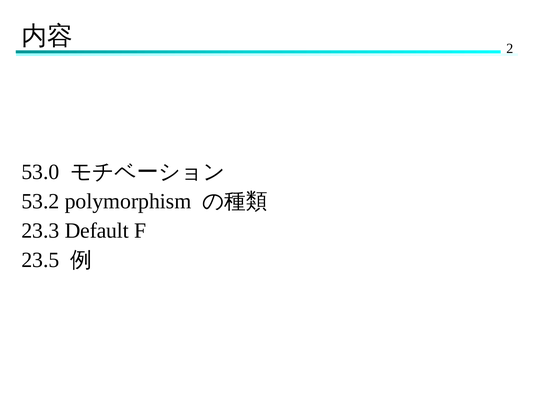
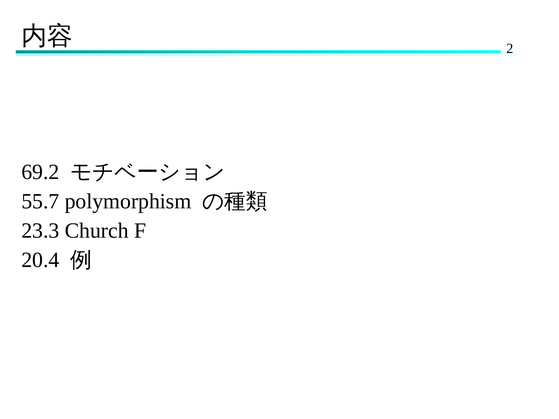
53.0: 53.0 -> 69.2
53.2: 53.2 -> 55.7
Default: Default -> Church
23.5: 23.5 -> 20.4
